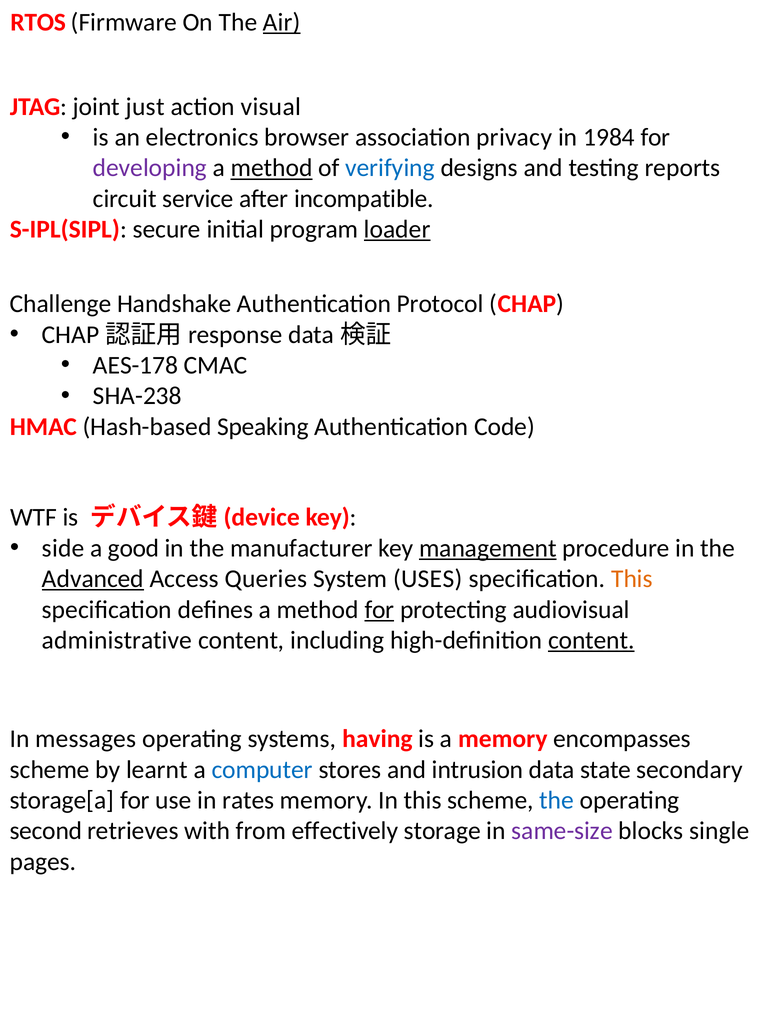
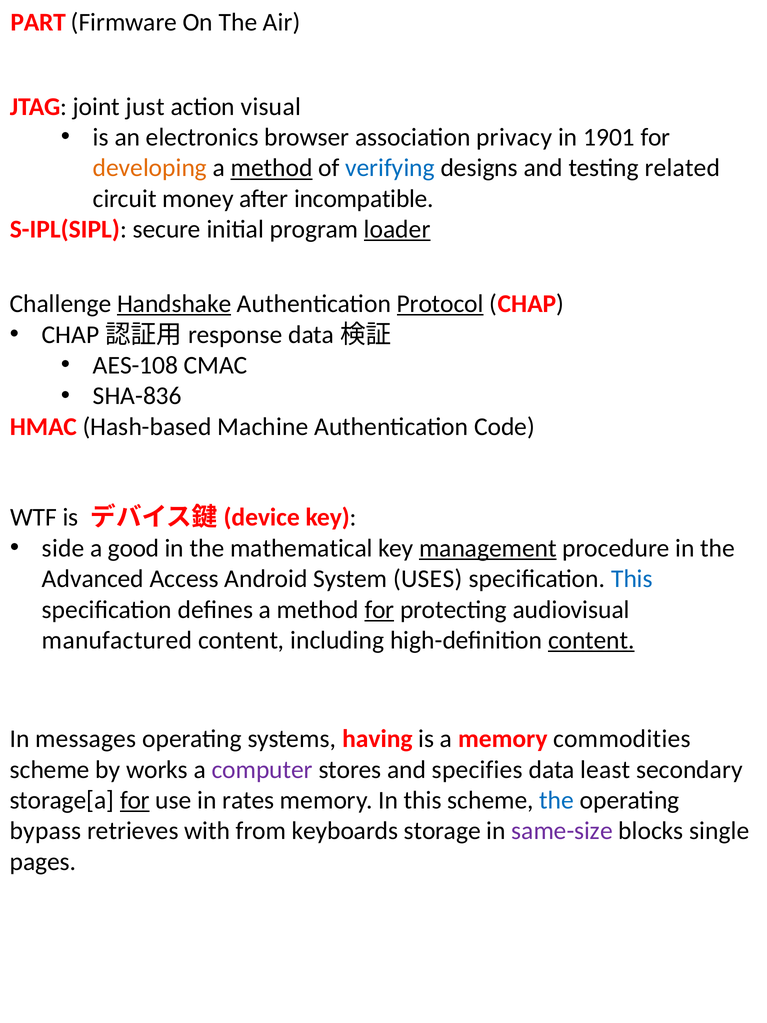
RTOS: RTOS -> PART
Air underline: present -> none
1984: 1984 -> 1901
developing colour: purple -> orange
reports: reports -> related
service: service -> money
Handshake underline: none -> present
Protocol underline: none -> present
AES-178: AES-178 -> AES-108
SHA-238: SHA-238 -> SHA-836
Speaking: Speaking -> Machine
manufacturer: manufacturer -> mathematical
Advanced underline: present -> none
Queries: Queries -> Android
This at (632, 579) colour: orange -> blue
administrative: administrative -> manufactured
encompasses: encompasses -> commodities
learnt: learnt -> works
computer colour: blue -> purple
intrusion: intrusion -> specifies
state: state -> least
for at (135, 800) underline: none -> present
second: second -> bypass
effectively: effectively -> keyboards
